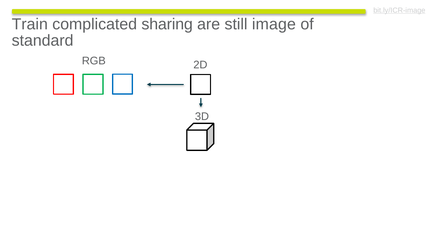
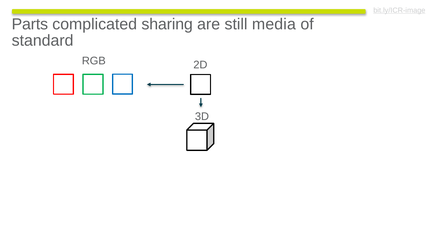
Train: Train -> Parts
image: image -> media
